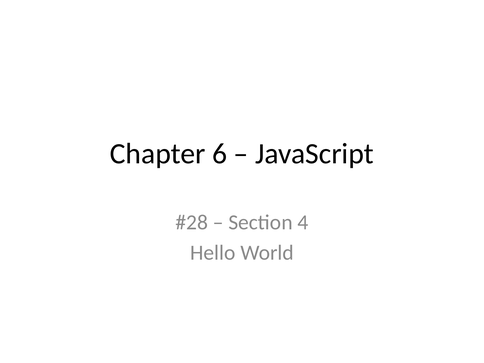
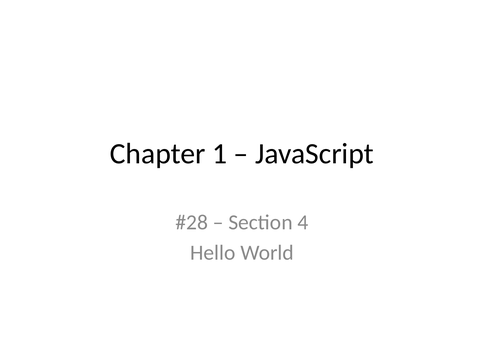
6: 6 -> 1
